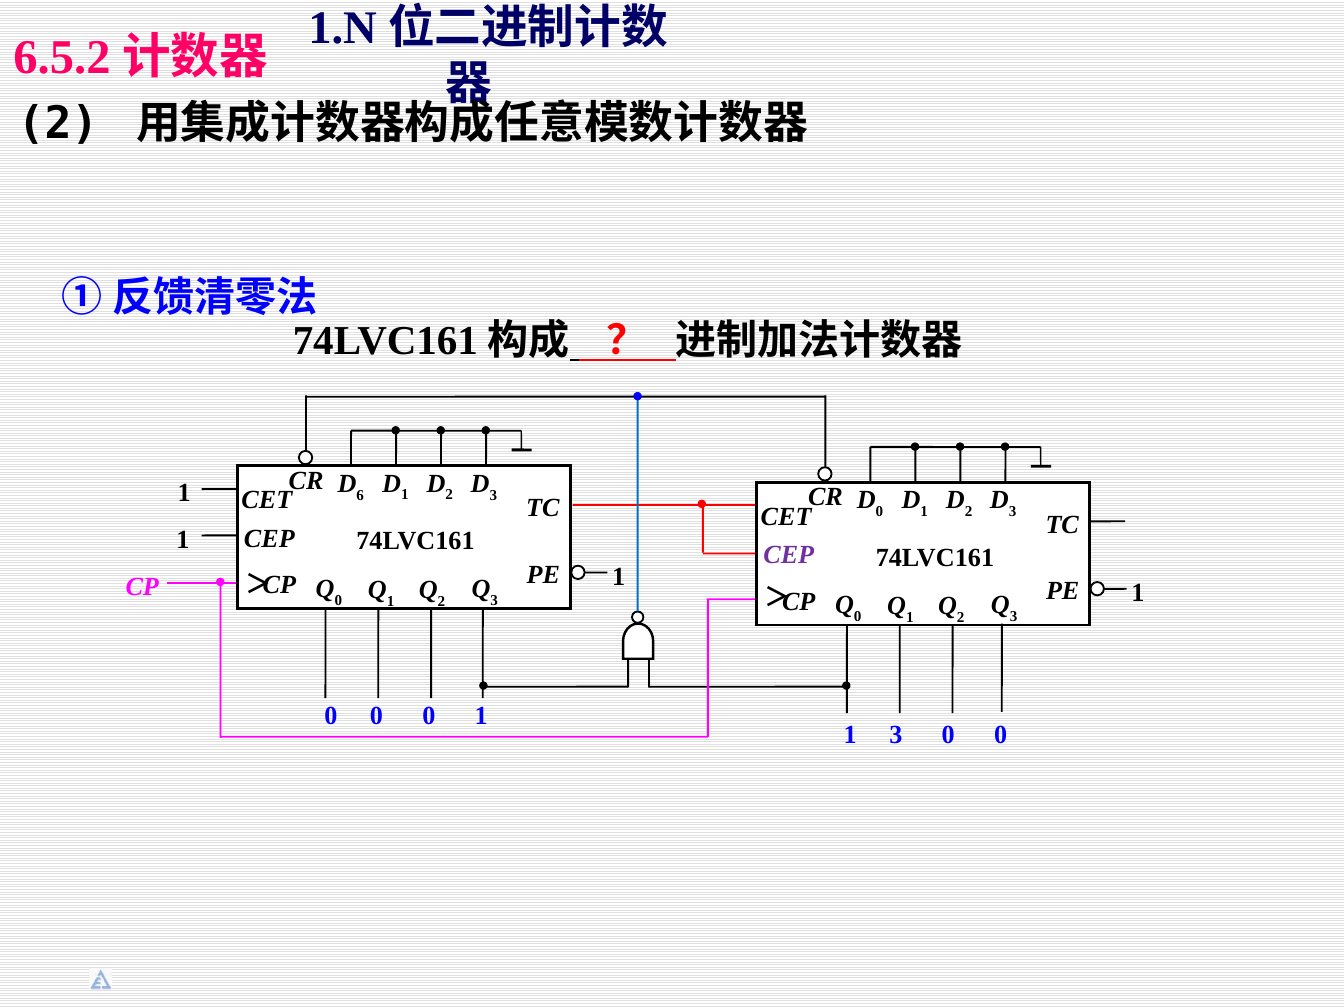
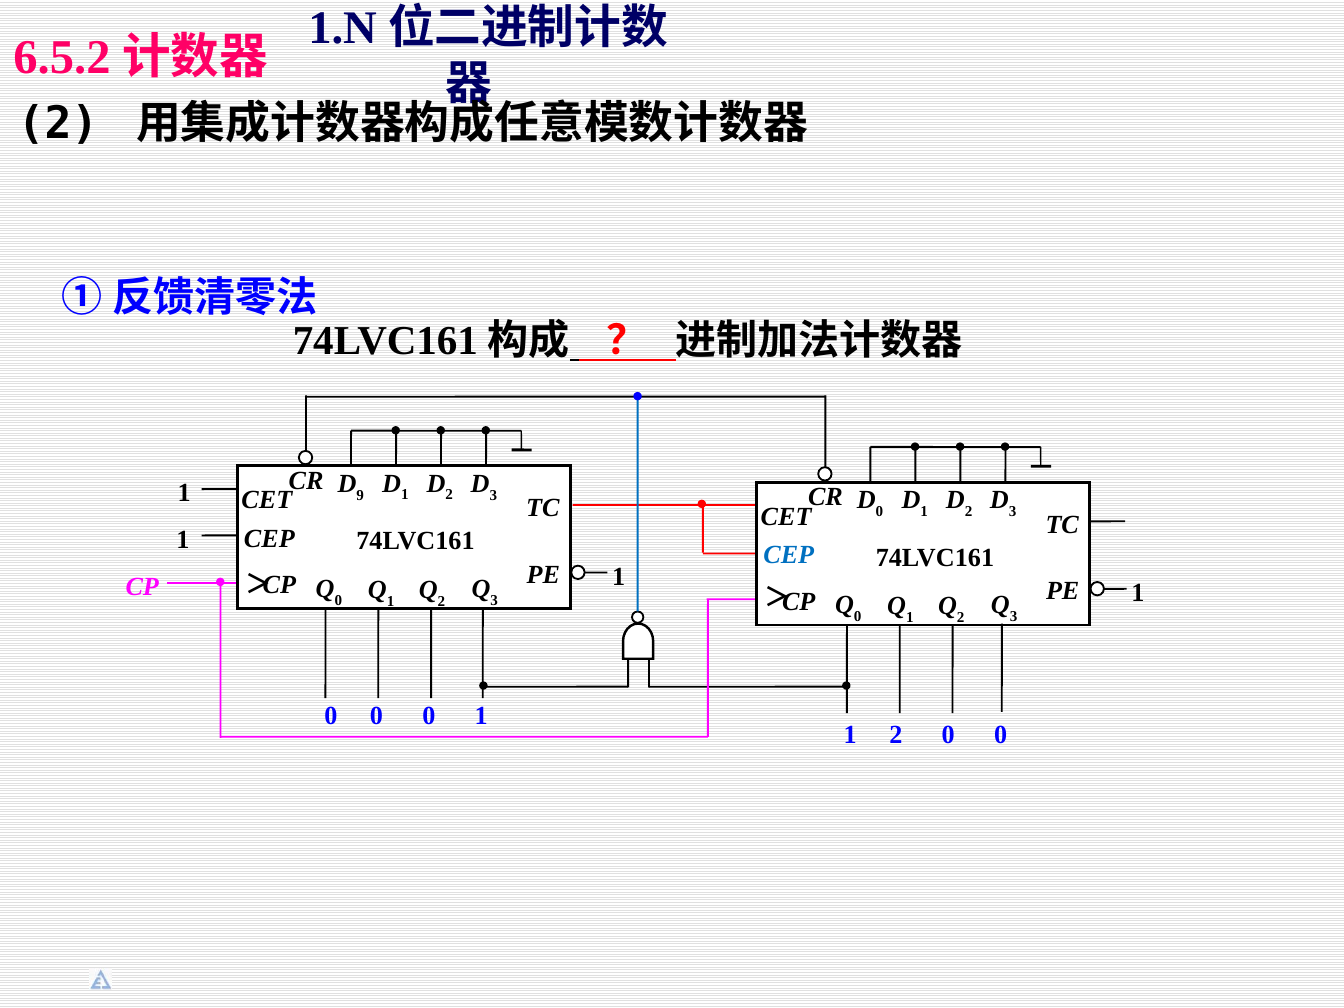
6: 6 -> 9
CEP at (789, 555) colour: purple -> blue
1 3: 3 -> 2
